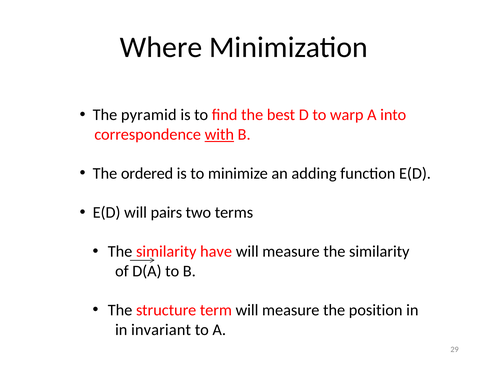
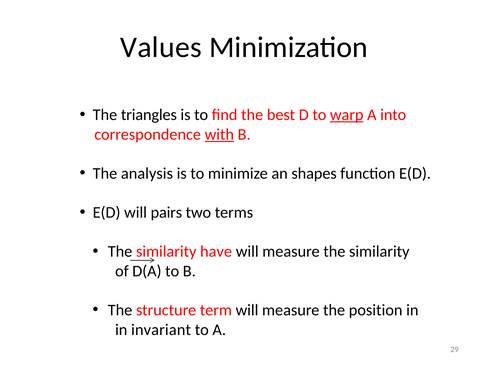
Where: Where -> Values
pyramid: pyramid -> triangles
warp underline: none -> present
ordered: ordered -> analysis
adding: adding -> shapes
